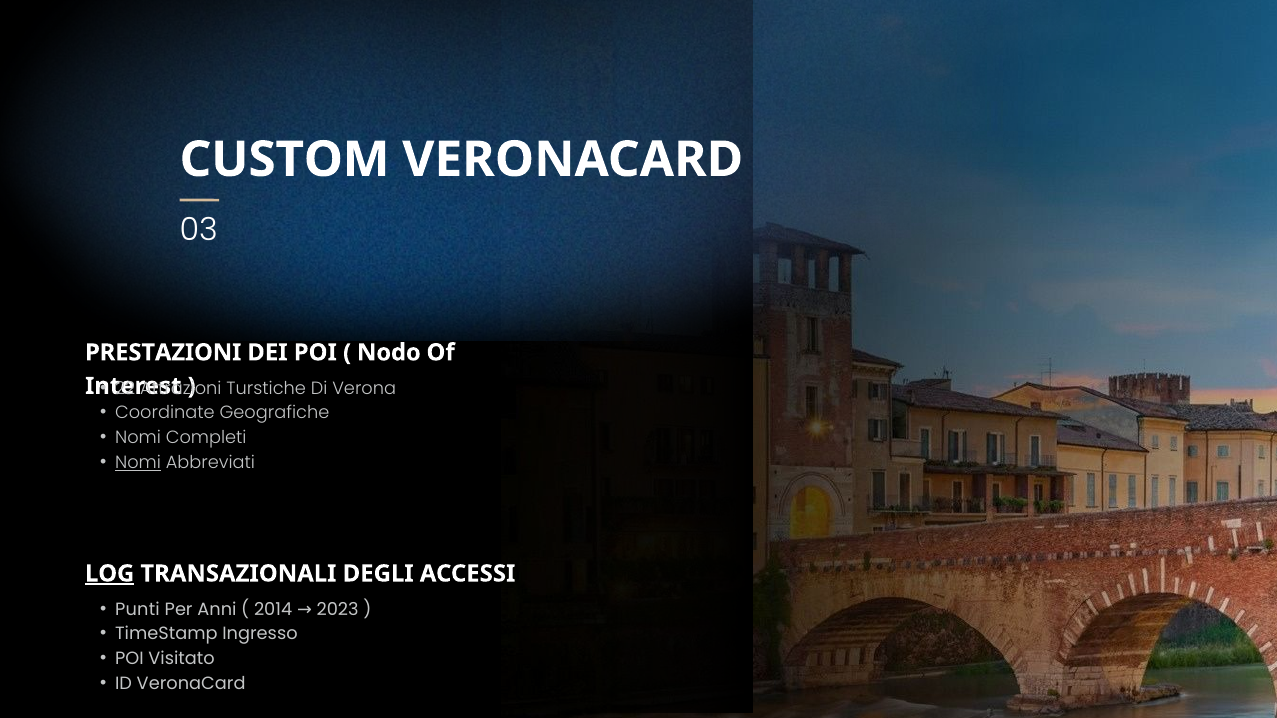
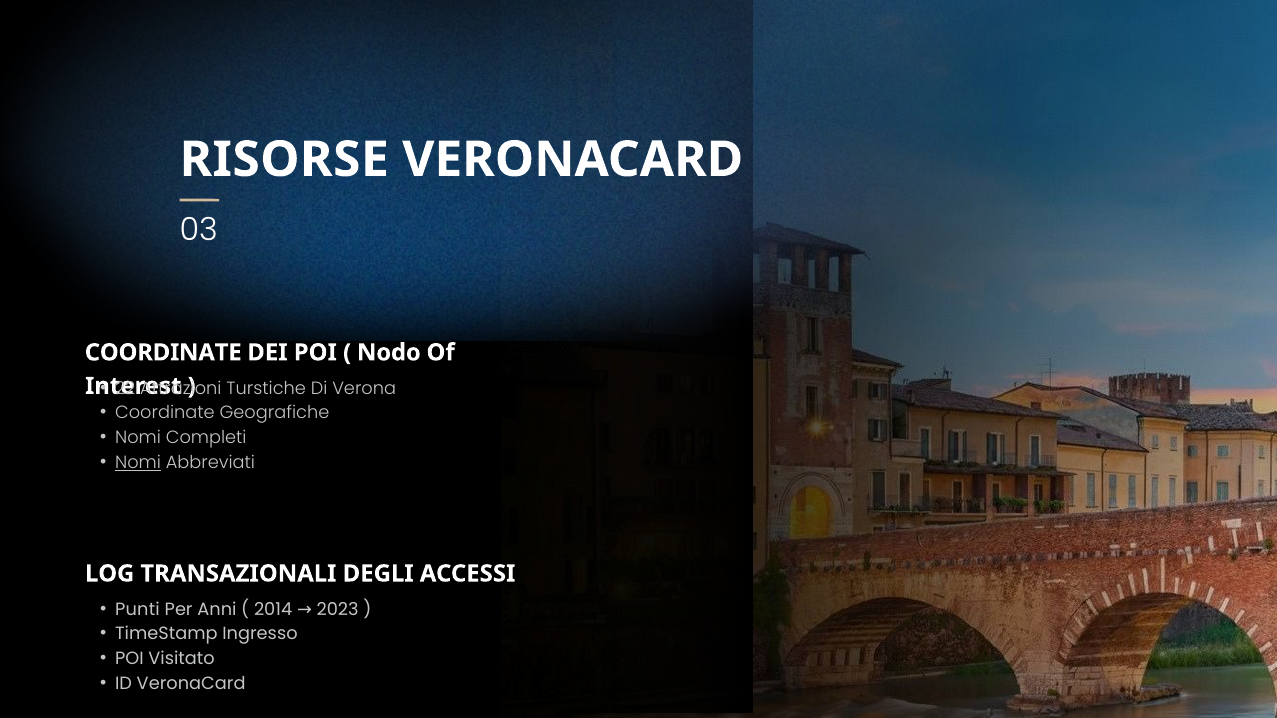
CUSTOM: CUSTOM -> RISORSE
PRESTAZIONI at (163, 353): PRESTAZIONI -> COORDINATE
LOG underline: present -> none
